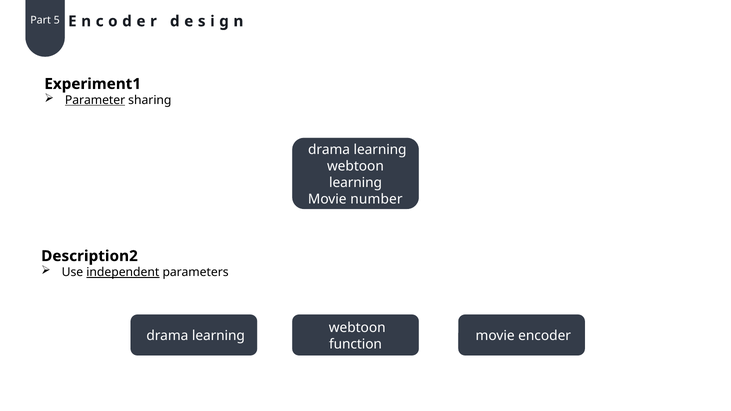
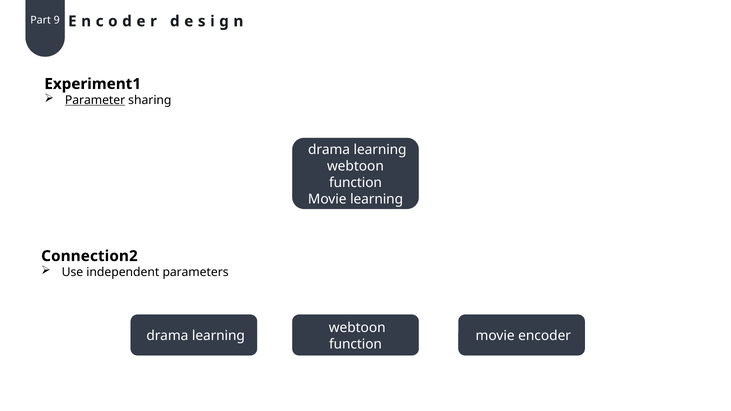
5: 5 -> 9
learning at (356, 183): learning -> function
Movie number: number -> learning
Description2: Description2 -> Connection2
independent underline: present -> none
